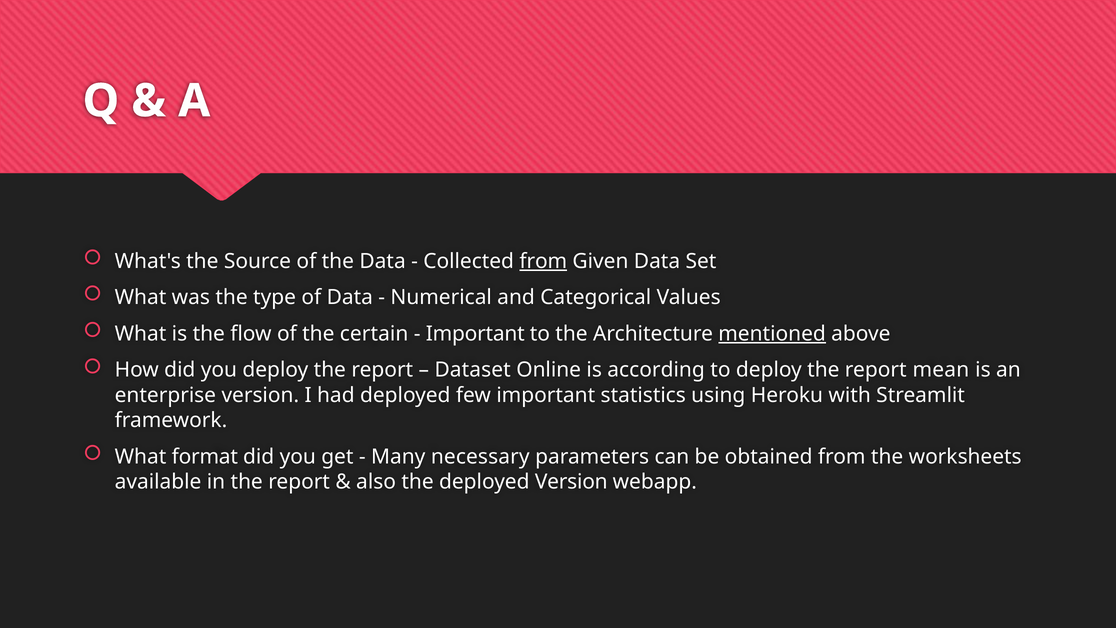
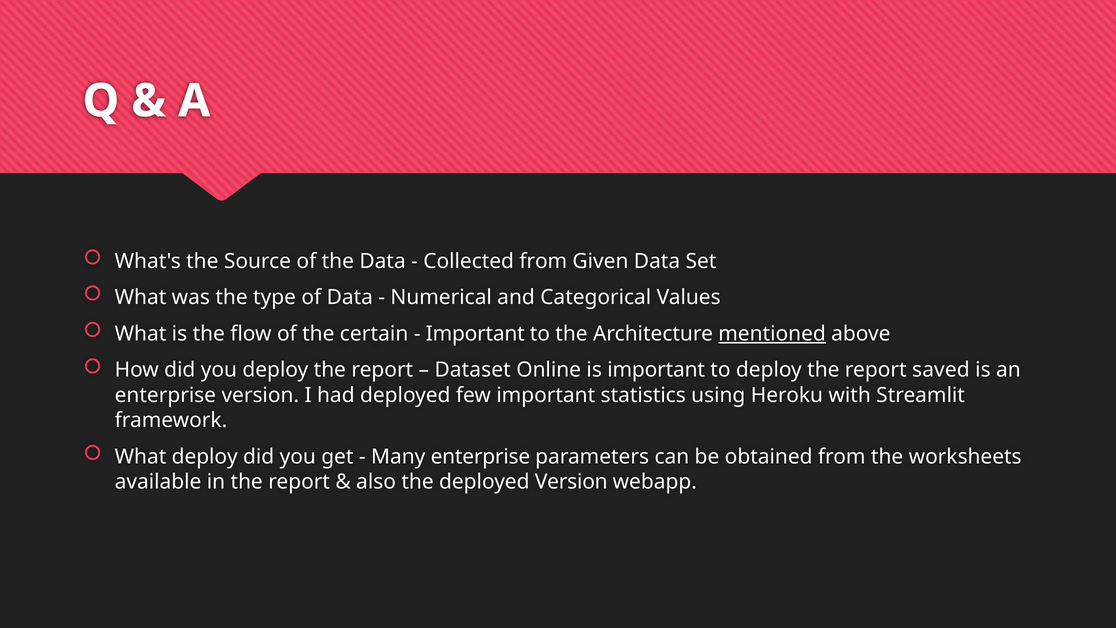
from at (543, 261) underline: present -> none
is according: according -> important
mean: mean -> saved
What format: format -> deploy
Many necessary: necessary -> enterprise
